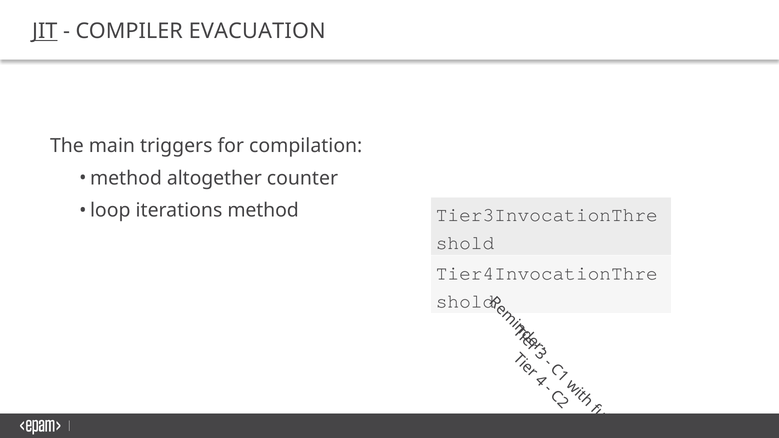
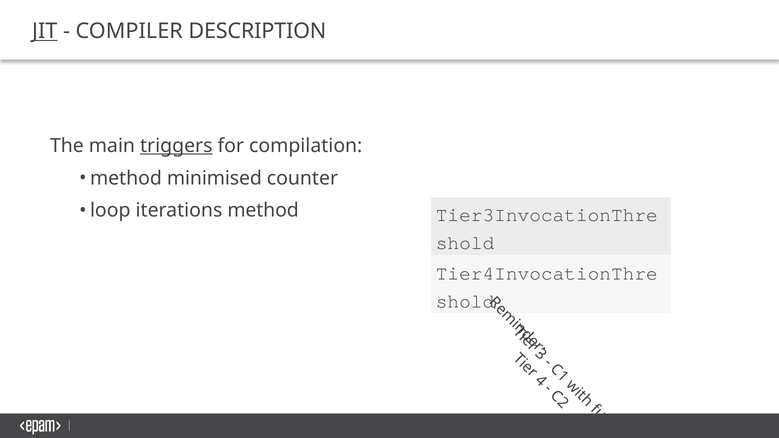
EVACUATION: EVACUATION -> DESCRIPTION
triggers underline: none -> present
altogether: altogether -> minimised
